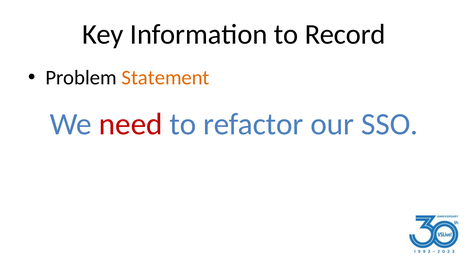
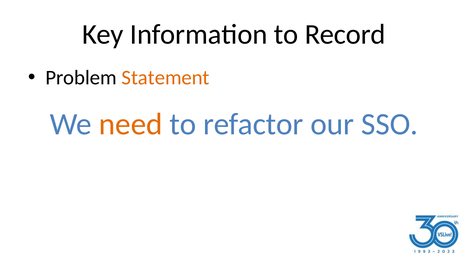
need colour: red -> orange
